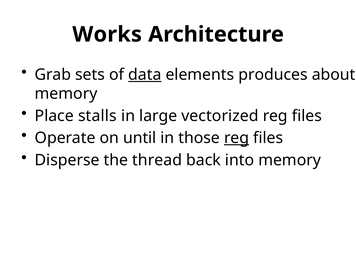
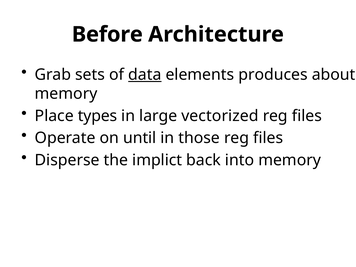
Works: Works -> Before
stalls: stalls -> types
reg at (237, 138) underline: present -> none
thread: thread -> implict
